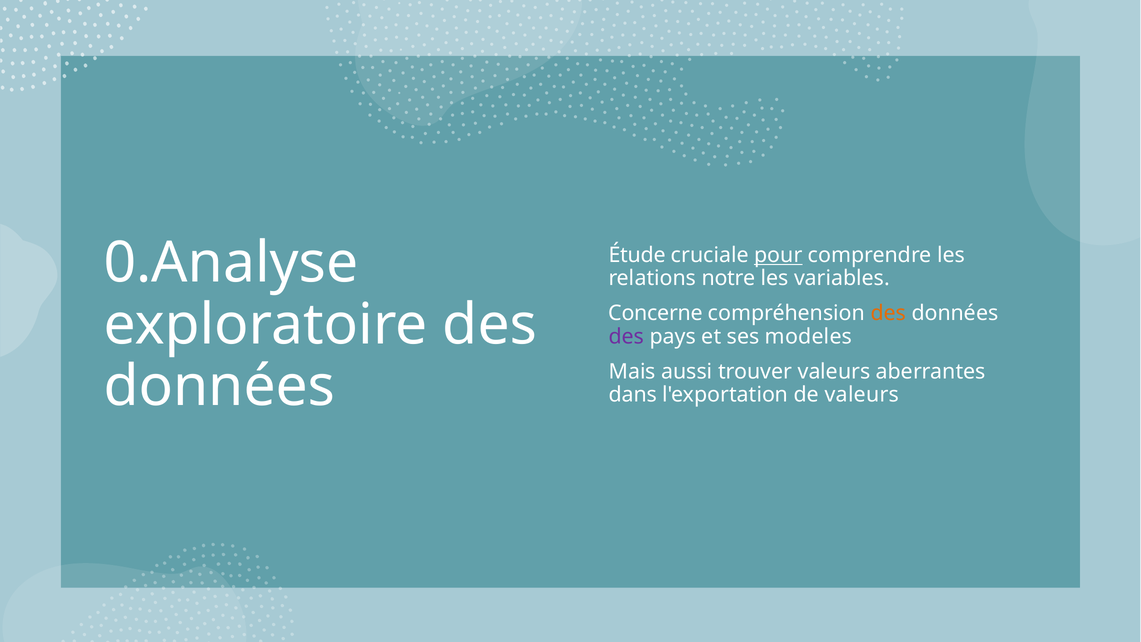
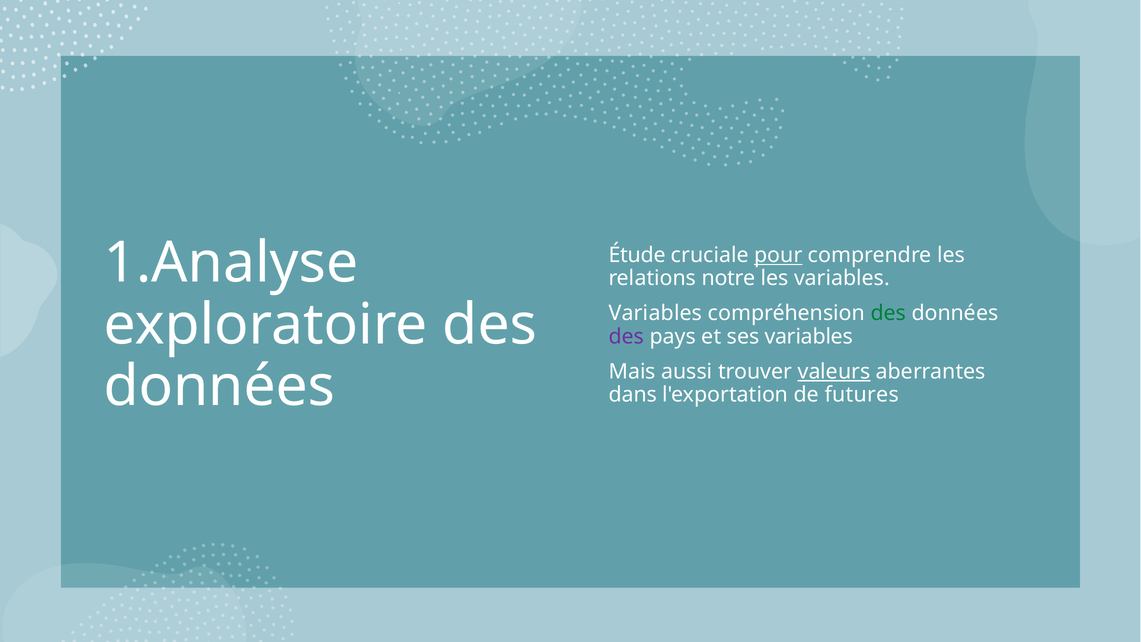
0.Analyse: 0.Analyse -> 1.Analyse
Concerne at (656, 313): Concerne -> Variables
des at (888, 313) colour: orange -> green
ses modeles: modeles -> variables
valeurs at (834, 371) underline: none -> present
de valeurs: valeurs -> futures
